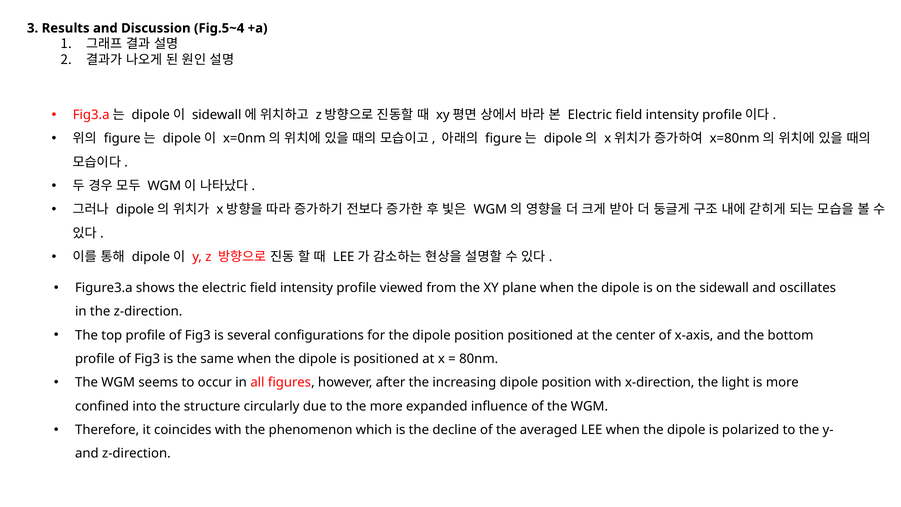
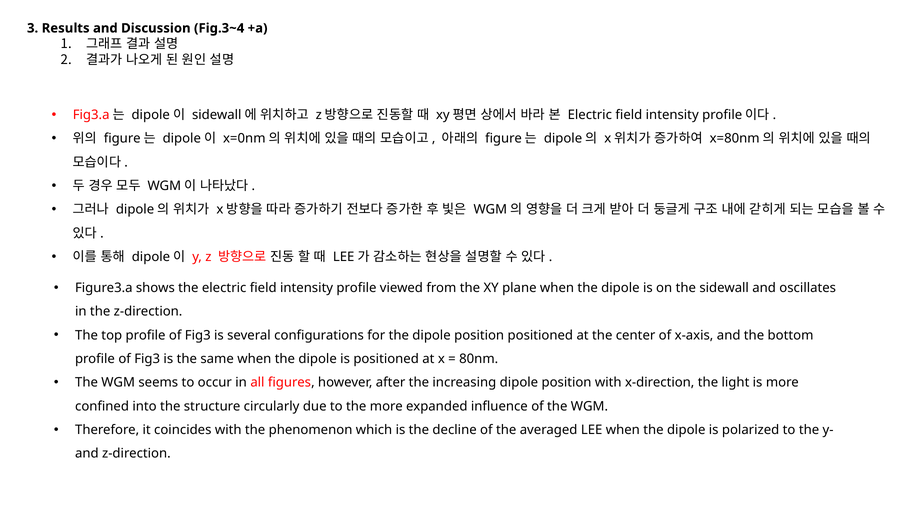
Fig.5~4: Fig.5~4 -> Fig.3~4
